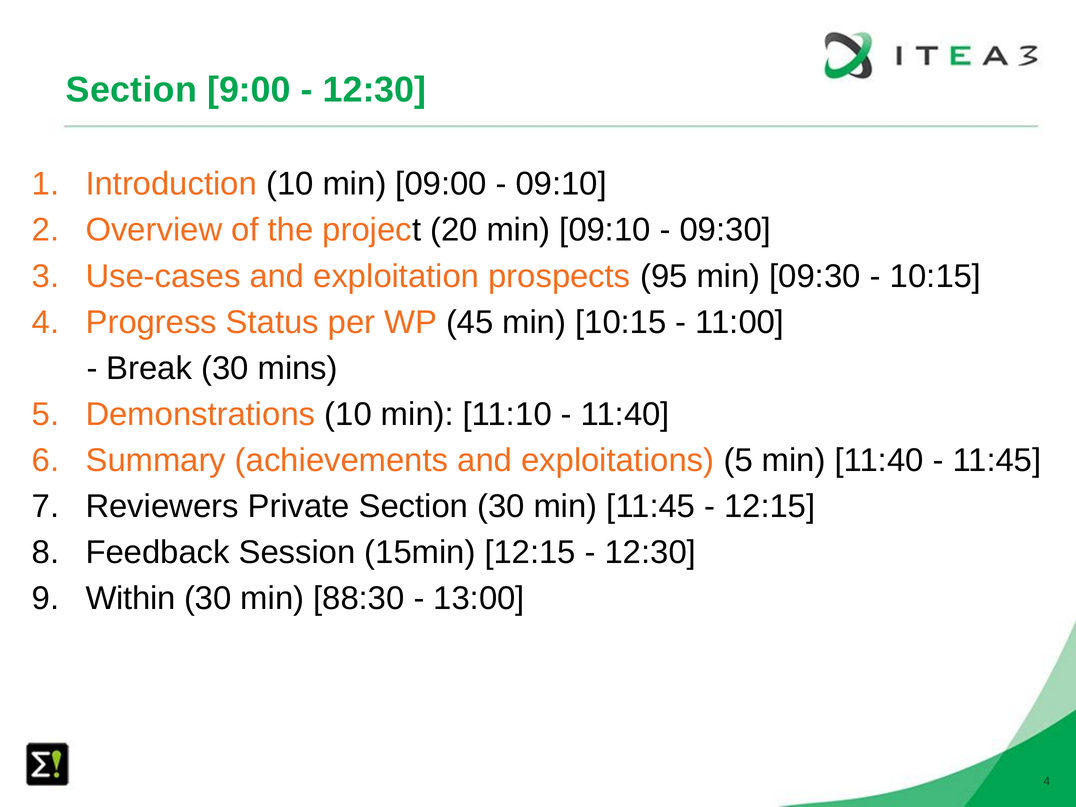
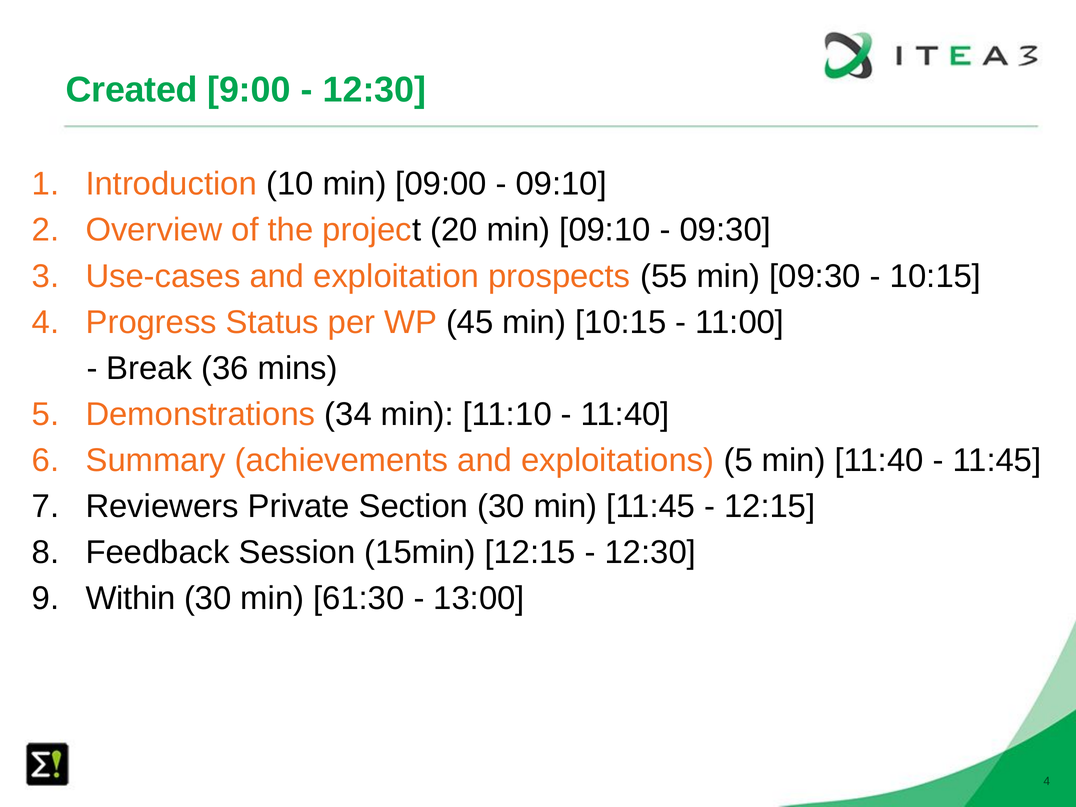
Section at (131, 90): Section -> Created
95: 95 -> 55
Break 30: 30 -> 36
Demonstrations 10: 10 -> 34
88:30: 88:30 -> 61:30
